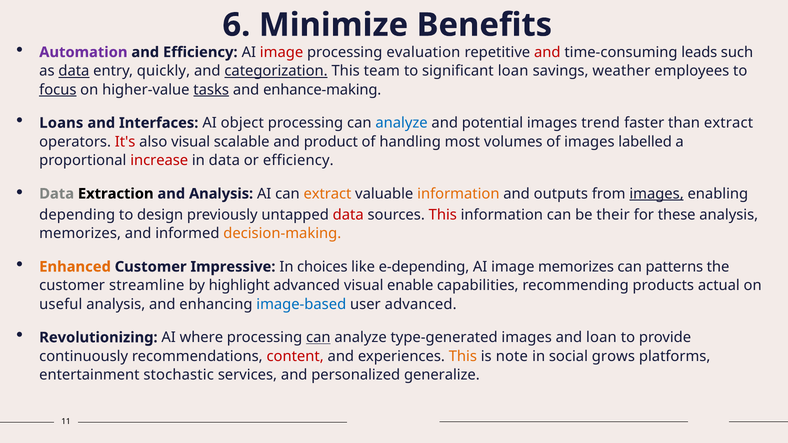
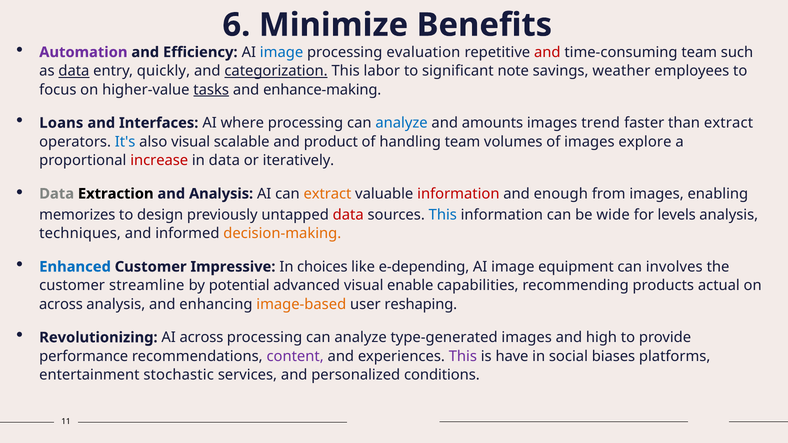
image at (282, 52) colour: red -> blue
time-consuming leads: leads -> team
team: team -> labor
significant loan: loan -> note
focus underline: present -> none
object: object -> where
potential: potential -> amounts
It's colour: red -> blue
handling most: most -> team
labelled: labelled -> explore
or efficiency: efficiency -> iteratively
information at (458, 194) colour: orange -> red
outputs: outputs -> enough
images at (657, 194) underline: present -> none
depending: depending -> memorizes
This at (443, 215) colour: red -> blue
their: their -> wide
these: these -> levels
memorizes at (80, 234): memorizes -> techniques
Enhanced colour: orange -> blue
image memorizes: memorizes -> equipment
patterns: patterns -> involves
highlight: highlight -> potential
useful at (61, 304): useful -> across
image-based colour: blue -> orange
user advanced: advanced -> reshaping
AI where: where -> across
can at (318, 338) underline: present -> none
and loan: loan -> high
continuously: continuously -> performance
content colour: red -> purple
This at (463, 356) colour: orange -> purple
note: note -> have
grows: grows -> biases
generalize: generalize -> conditions
